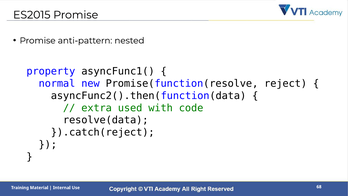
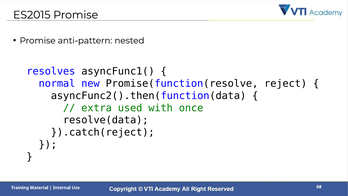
property: property -> resolves
code: code -> once
